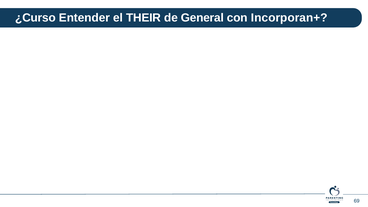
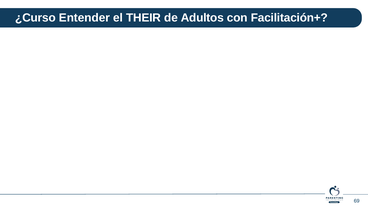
General: General -> Adultos
Incorporan+: Incorporan+ -> Facilitación+
